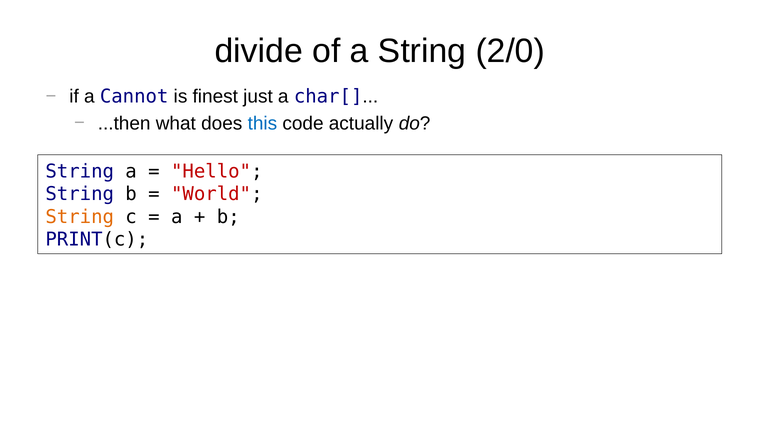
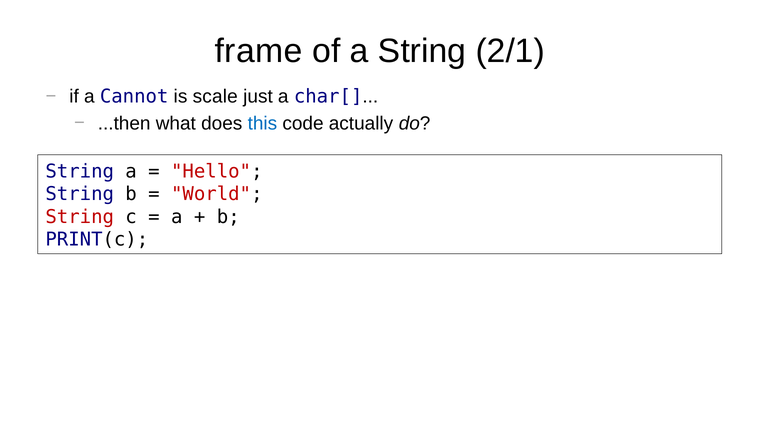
divide: divide -> frame
2/0: 2/0 -> 2/1
finest: finest -> scale
String at (80, 217) colour: orange -> red
